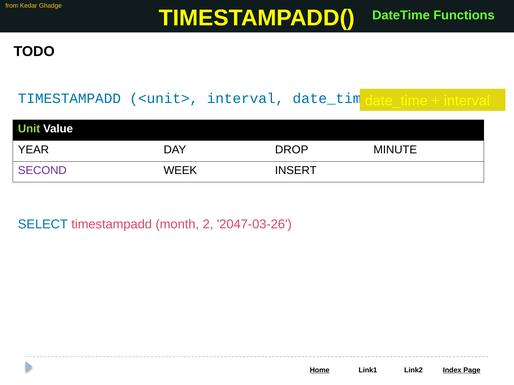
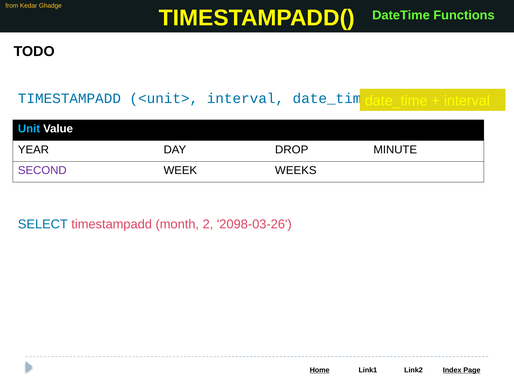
Unit colour: light green -> light blue
INSERT: INSERT -> WEEKS
2047-03-26: 2047-03-26 -> 2098-03-26
